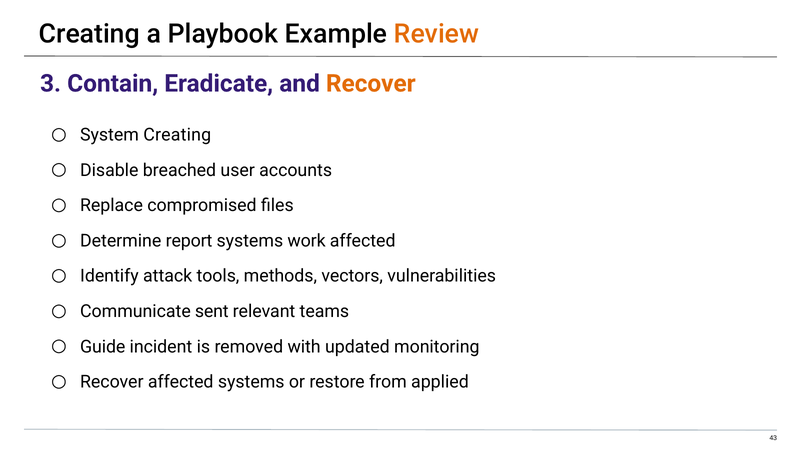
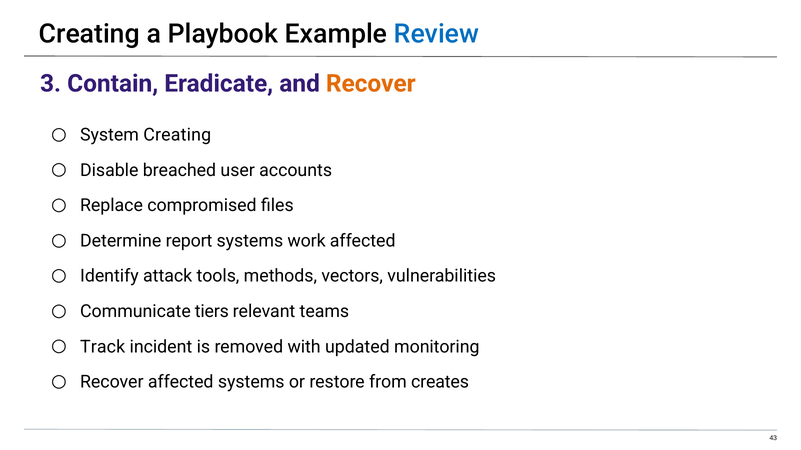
Review colour: orange -> blue
sent: sent -> tiers
Guide: Guide -> Track
applied: applied -> creates
